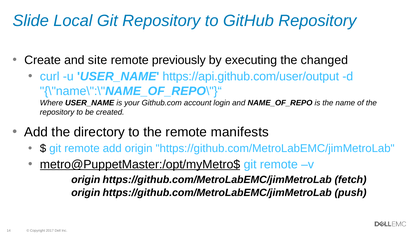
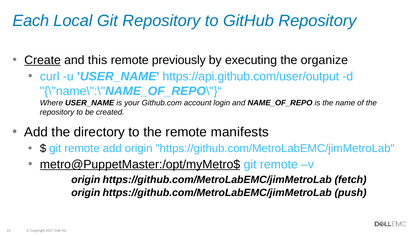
Slide: Slide -> Each
Create underline: none -> present
site: site -> this
changed: changed -> organize
